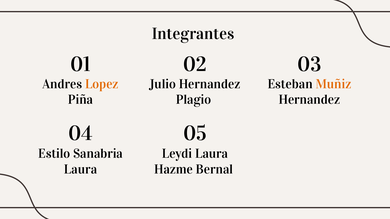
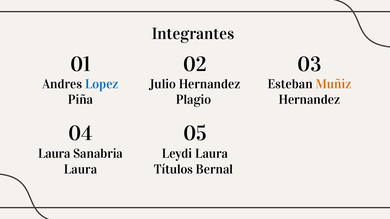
Lopez colour: orange -> blue
Estilo at (54, 154): Estilo -> Laura
Hazme: Hazme -> Títulos
